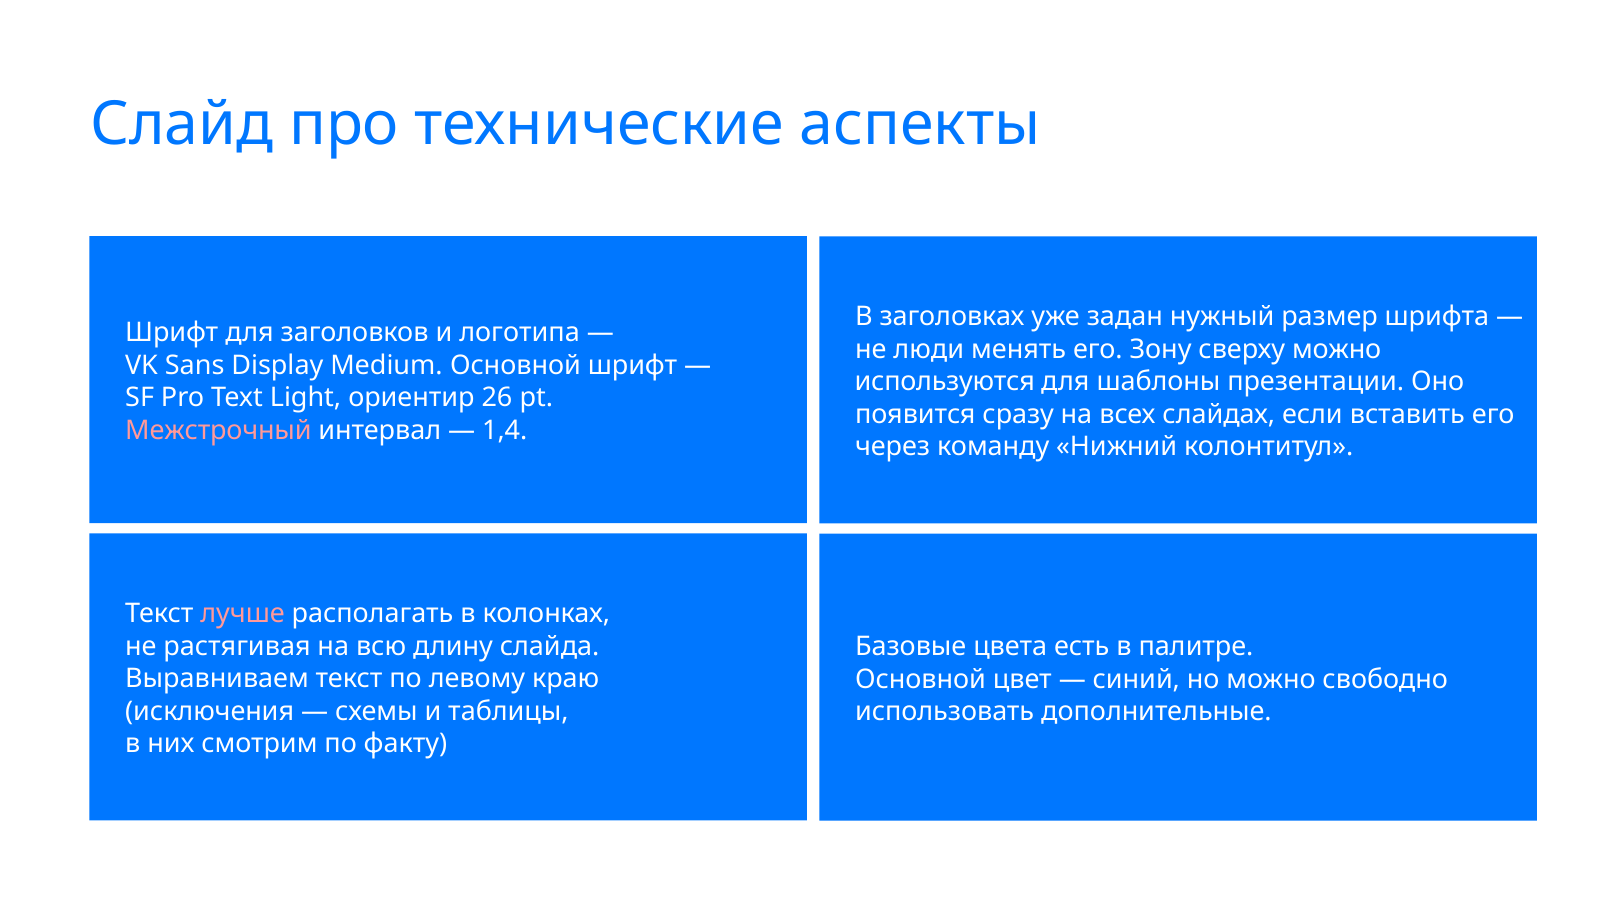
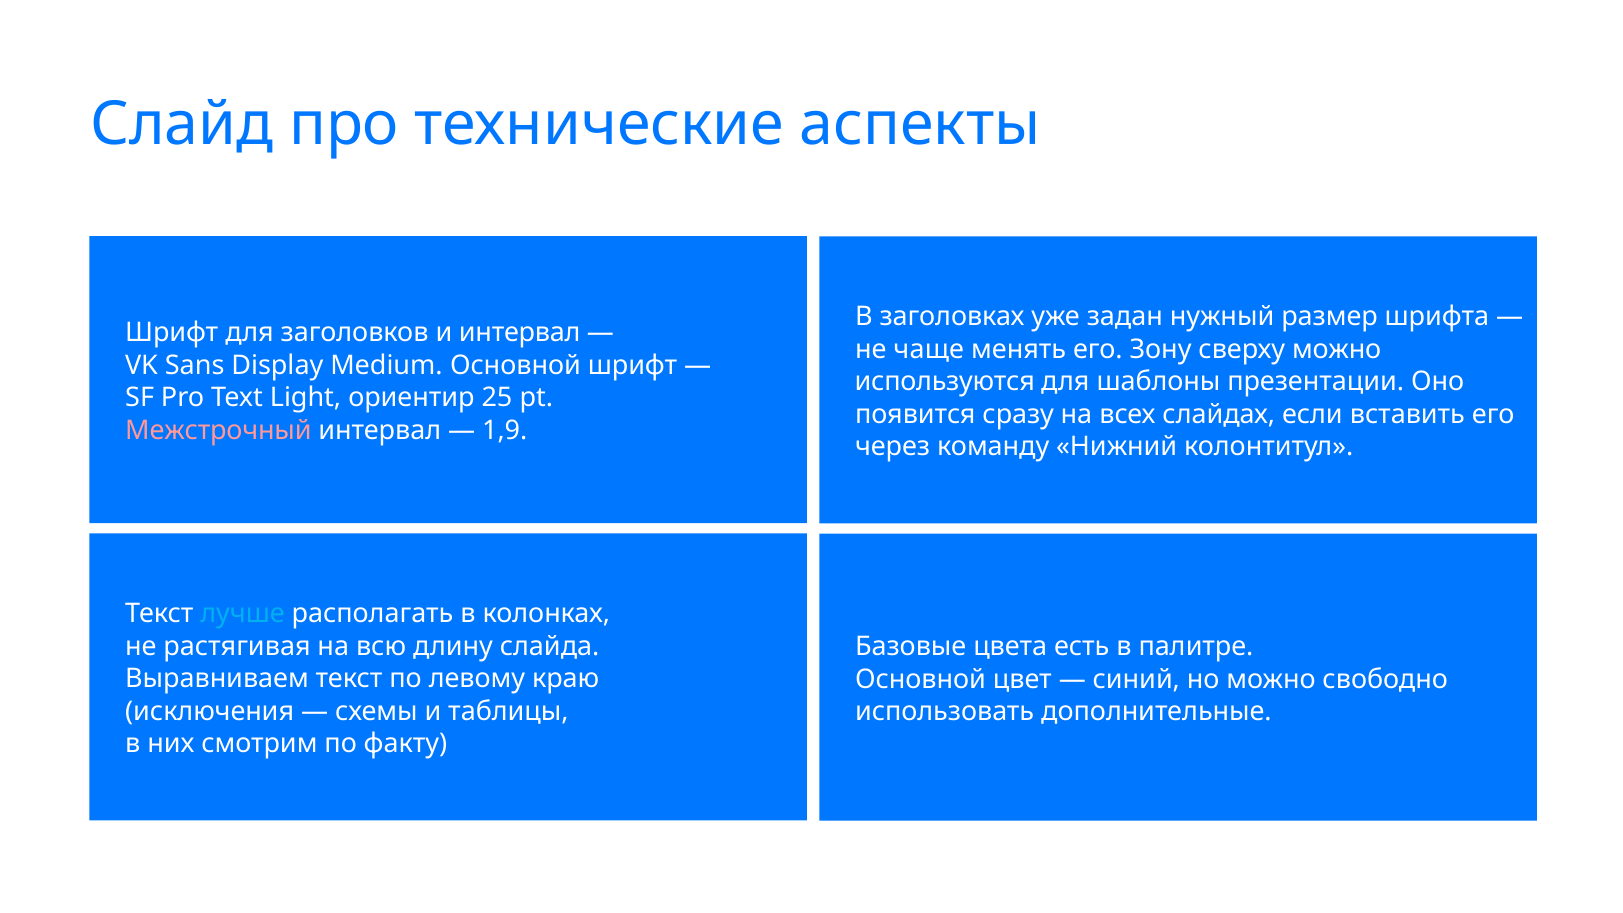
и логотипа: логотипа -> интервал
люди: люди -> чаще
26: 26 -> 25
1,4: 1,4 -> 1,9
лучше colour: pink -> light blue
